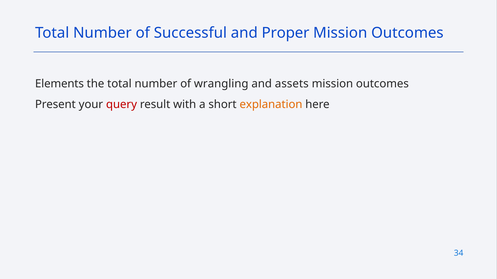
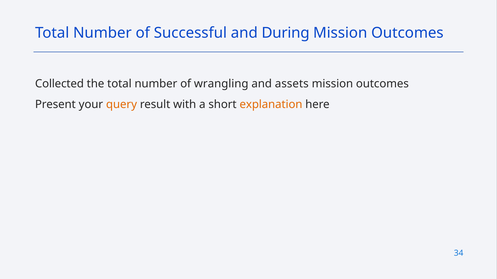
Proper: Proper -> During
Elements: Elements -> Collected
query colour: red -> orange
